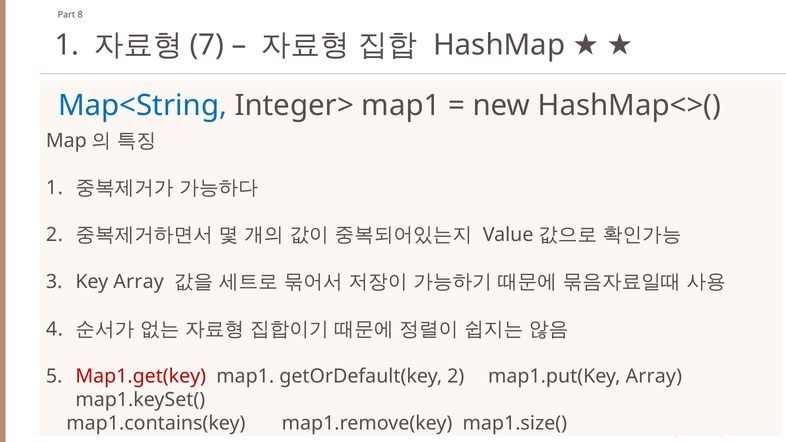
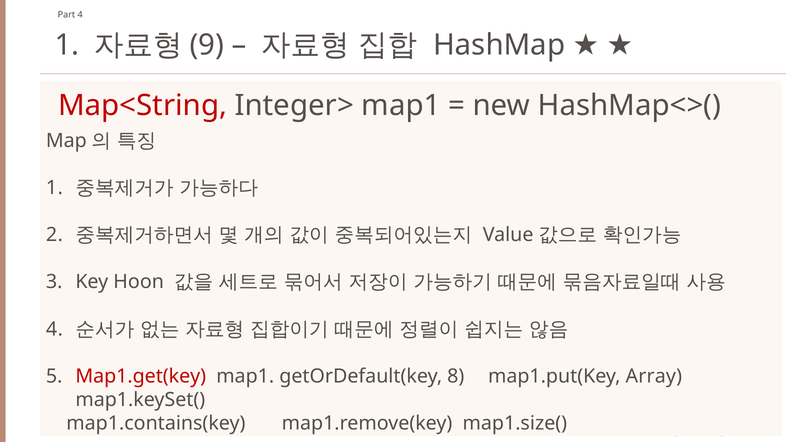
Part 8: 8 -> 4
7: 7 -> 9
Map<String colour: blue -> red
Key Array: Array -> Hoon
getOrDefault(key 2: 2 -> 8
